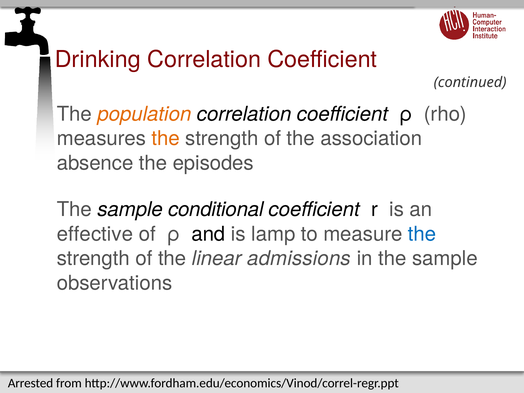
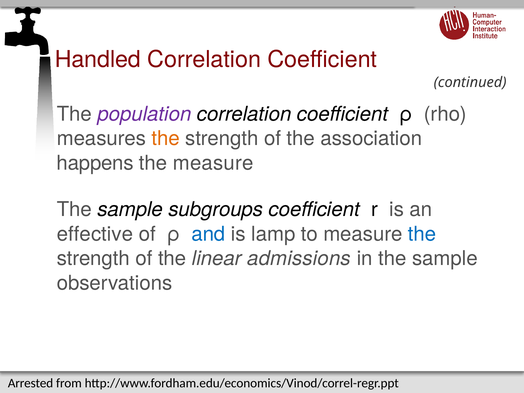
Drinking: Drinking -> Handled
population colour: orange -> purple
absence: absence -> happens
the episodes: episodes -> measure
conditional: conditional -> subgroups
and colour: black -> blue
